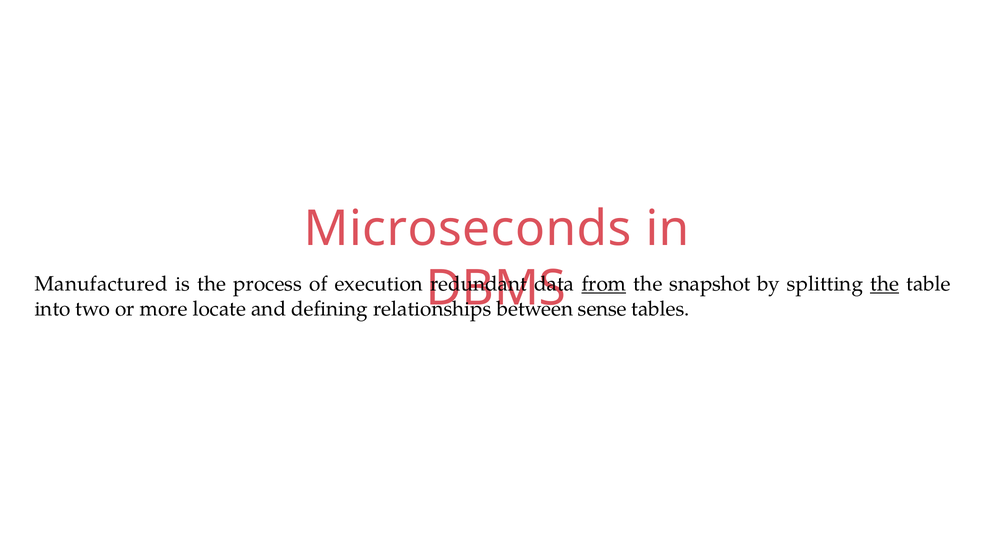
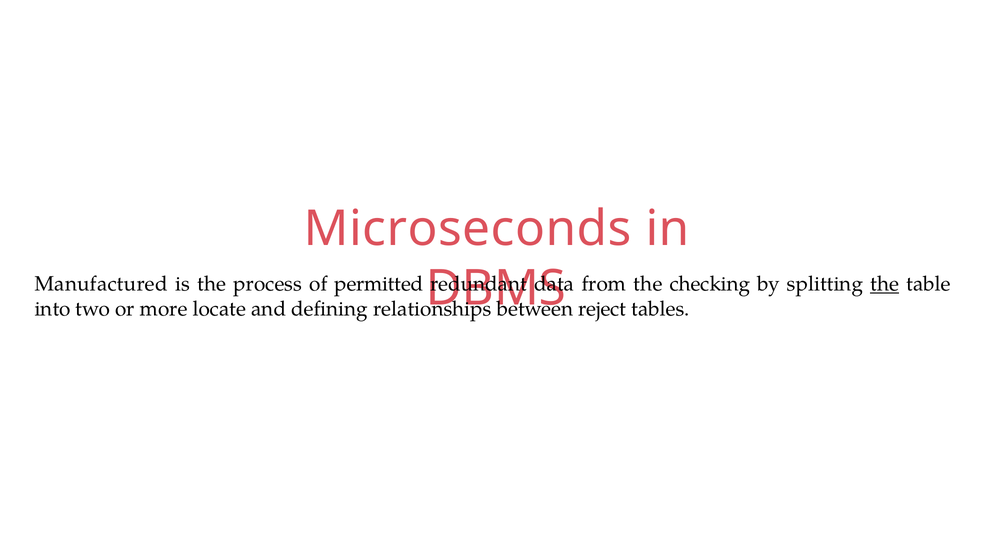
execution: execution -> permitted
from underline: present -> none
snapshot: snapshot -> checking
sense: sense -> reject
